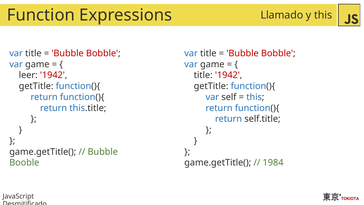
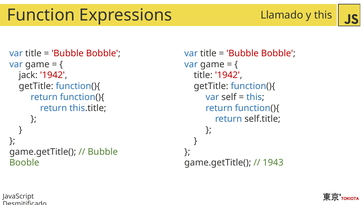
leer: leer -> jack
1984: 1984 -> 1943
